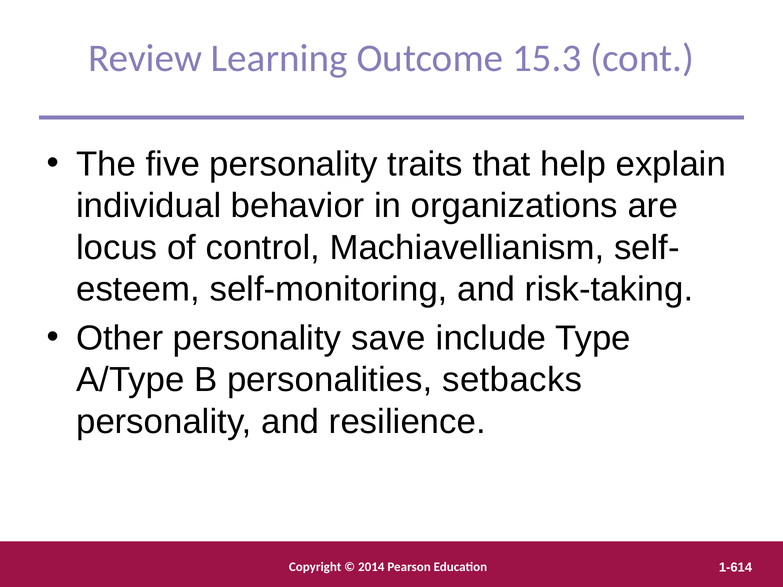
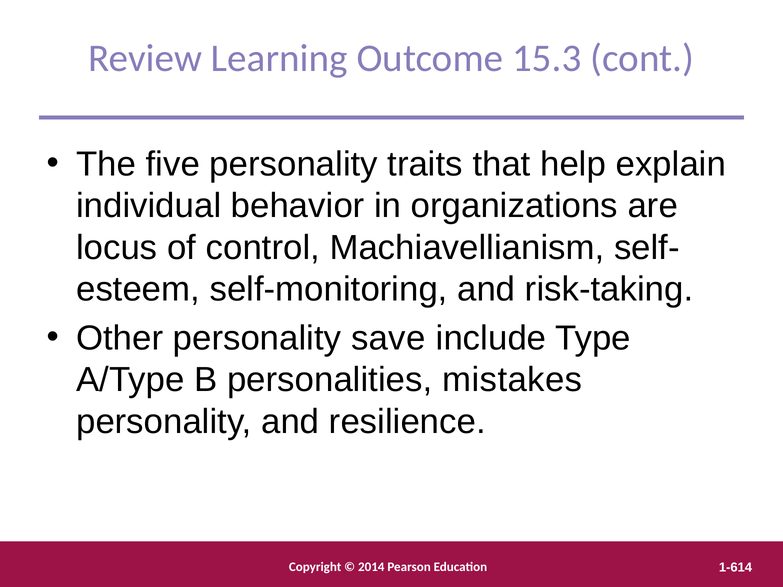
setbacks: setbacks -> mistakes
